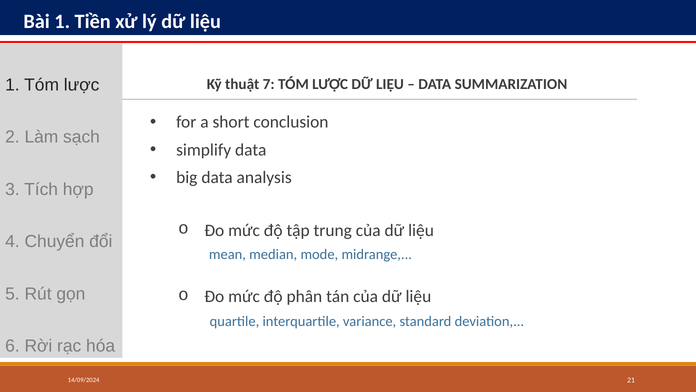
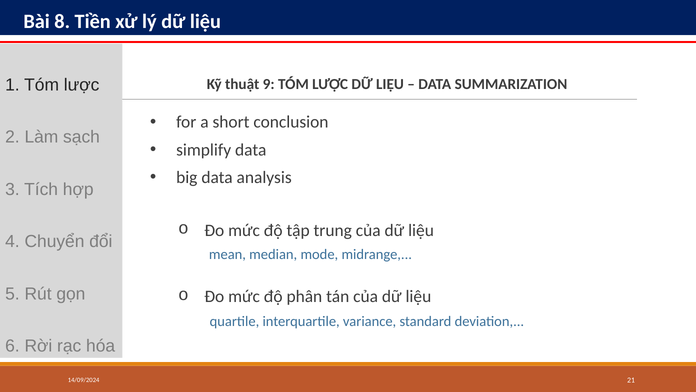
Bài 1: 1 -> 8
7: 7 -> 9
